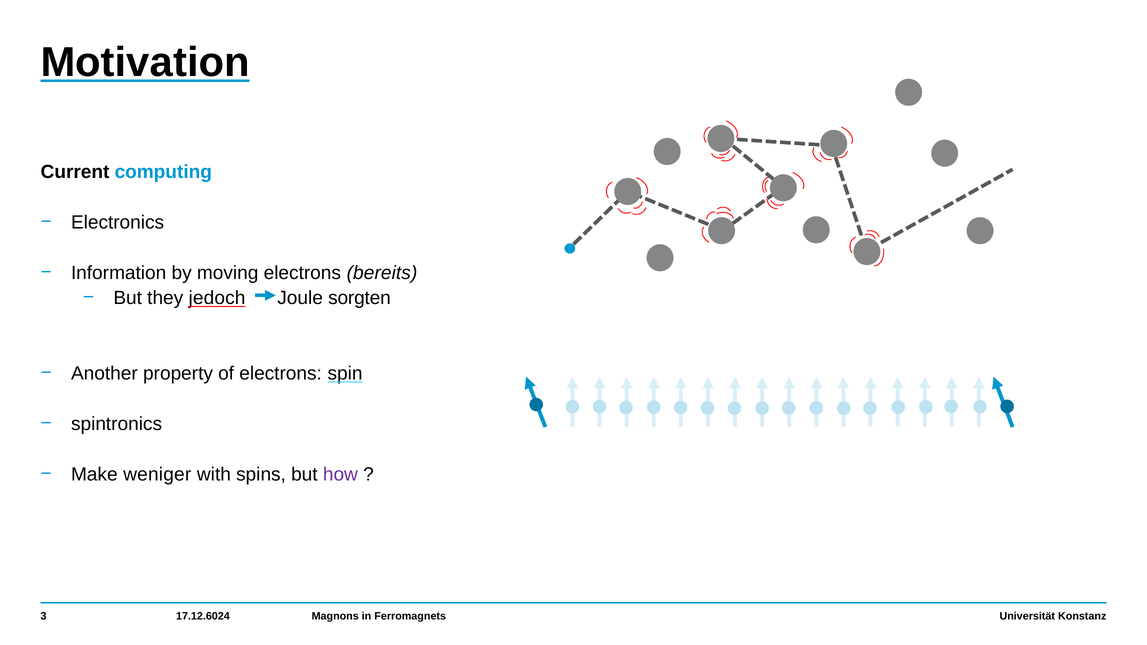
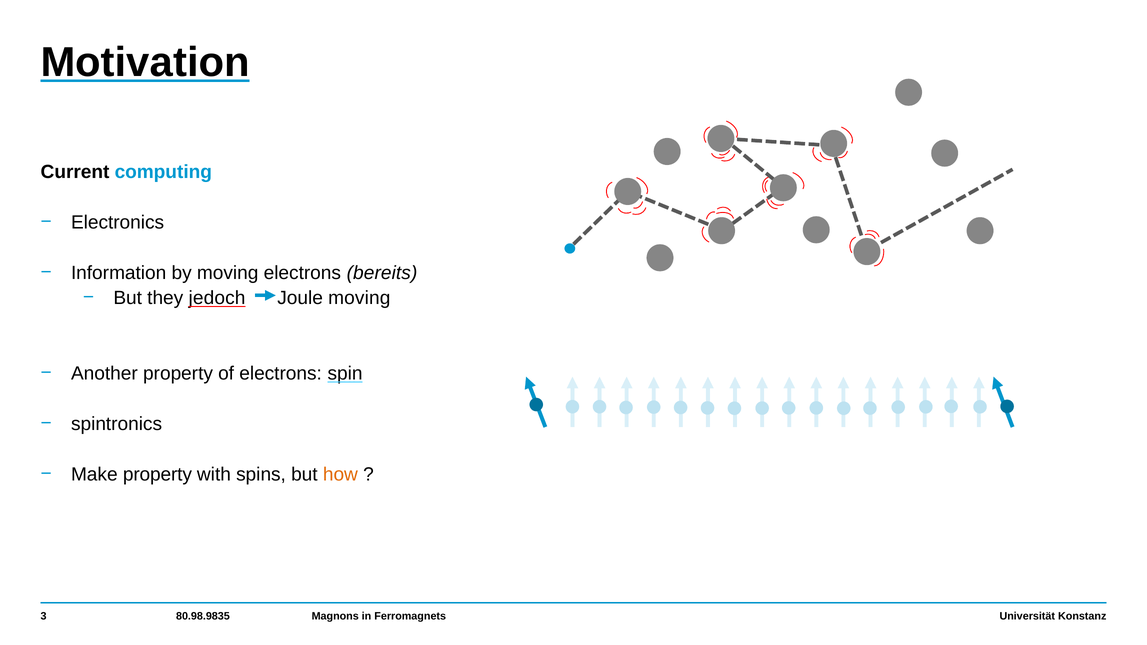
Joule sorgten: sorgten -> moving
Make weniger: weniger -> property
how colour: purple -> orange
17.12.6024: 17.12.6024 -> 80.98.9835
